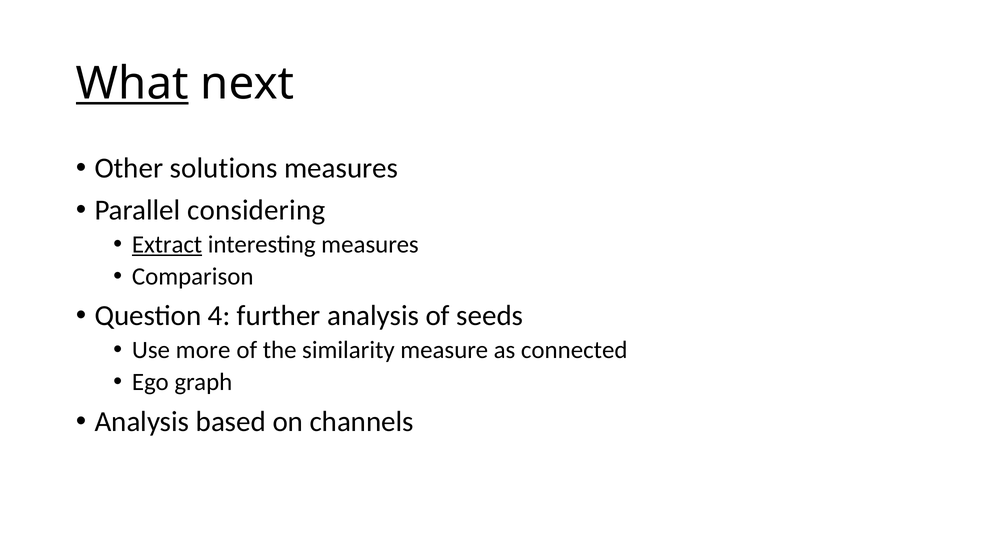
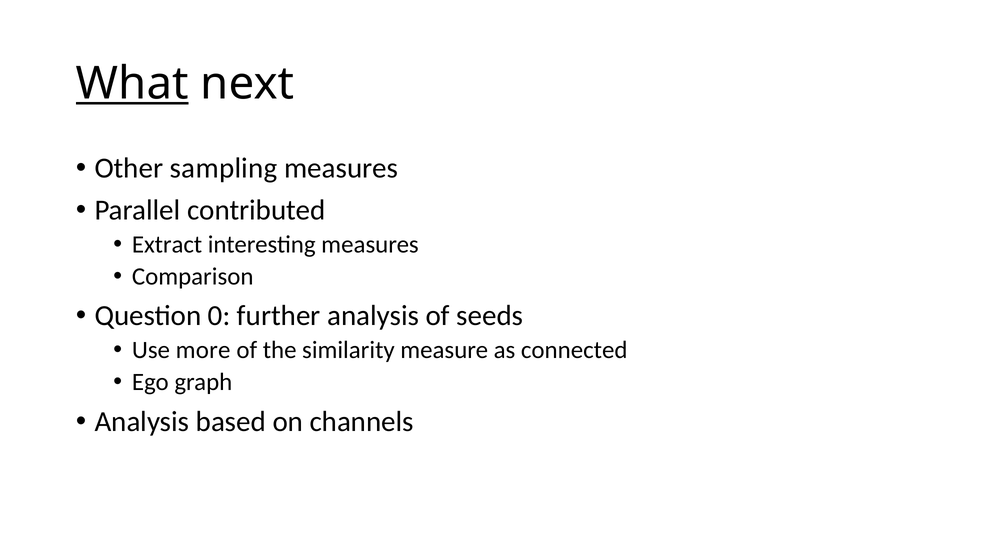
solutions: solutions -> sampling
considering: considering -> contributed
Extract underline: present -> none
4: 4 -> 0
